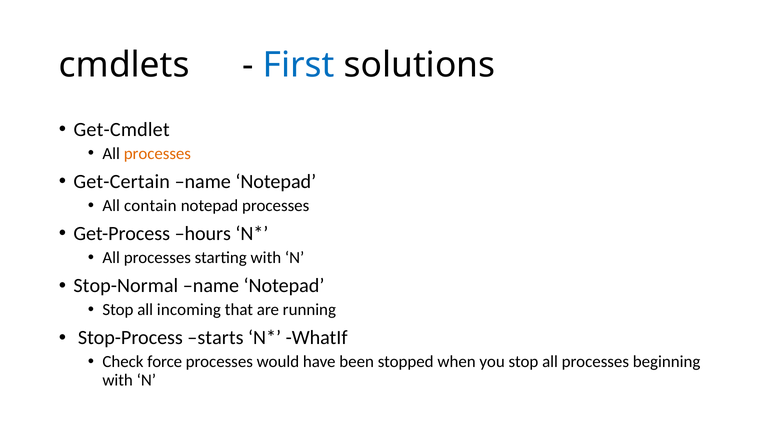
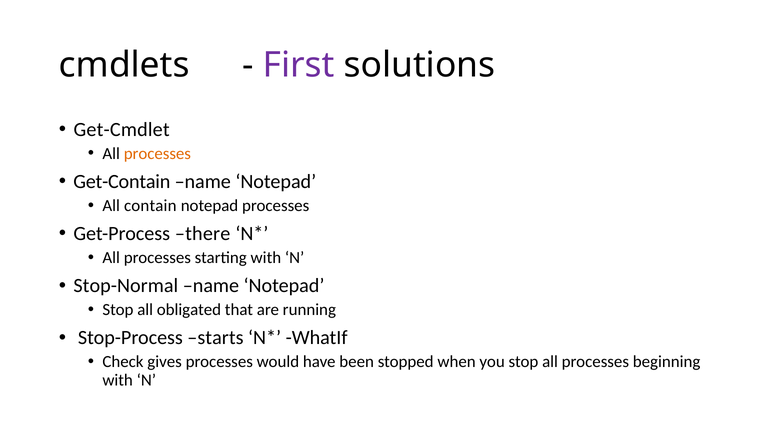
First colour: blue -> purple
Get-Certain: Get-Certain -> Get-Contain
hours: hours -> there
incoming: incoming -> obligated
force: force -> gives
